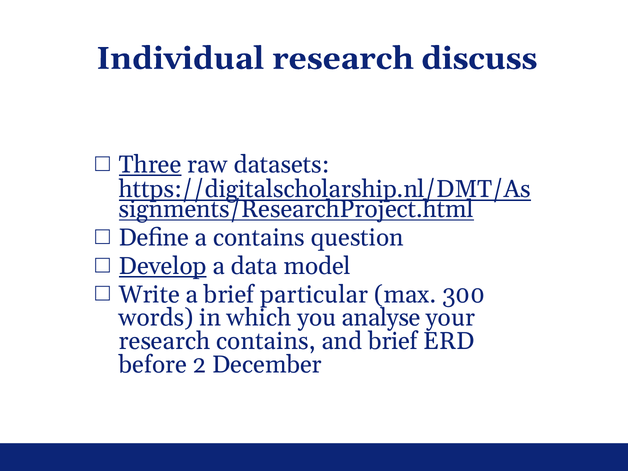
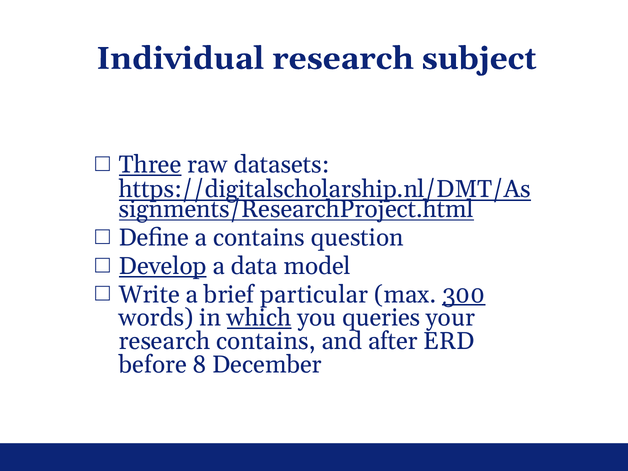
discuss: discuss -> subject
300 underline: none -> present
which underline: none -> present
analyse: analyse -> queries
and brief: brief -> after
2: 2 -> 8
